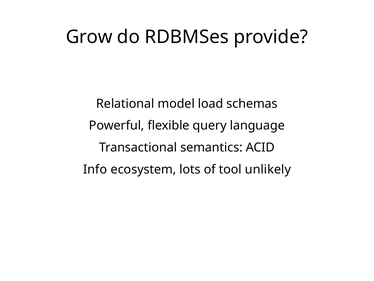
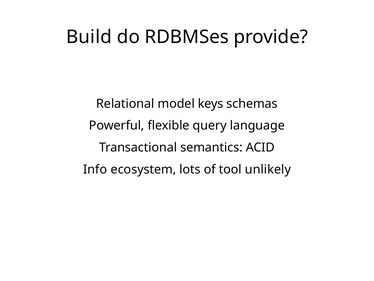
Grow: Grow -> Build
load: load -> keys
